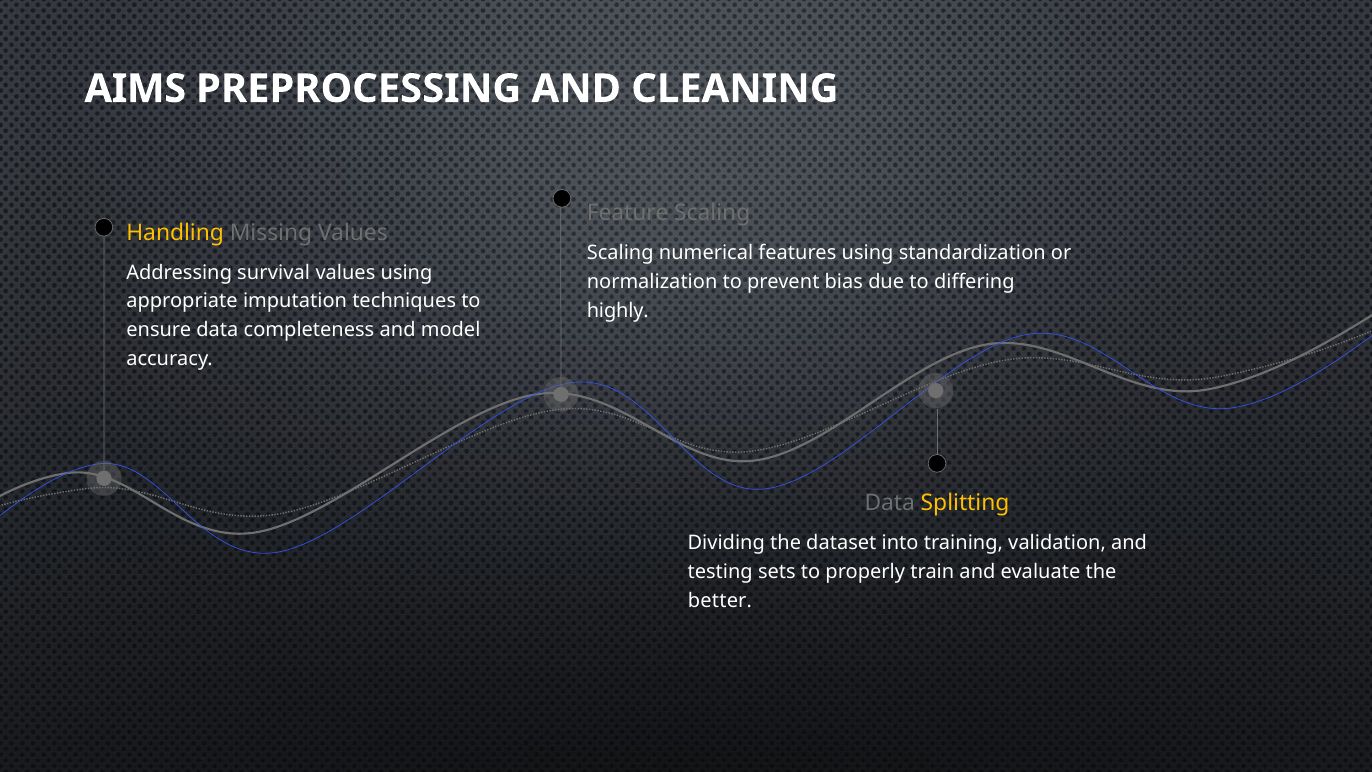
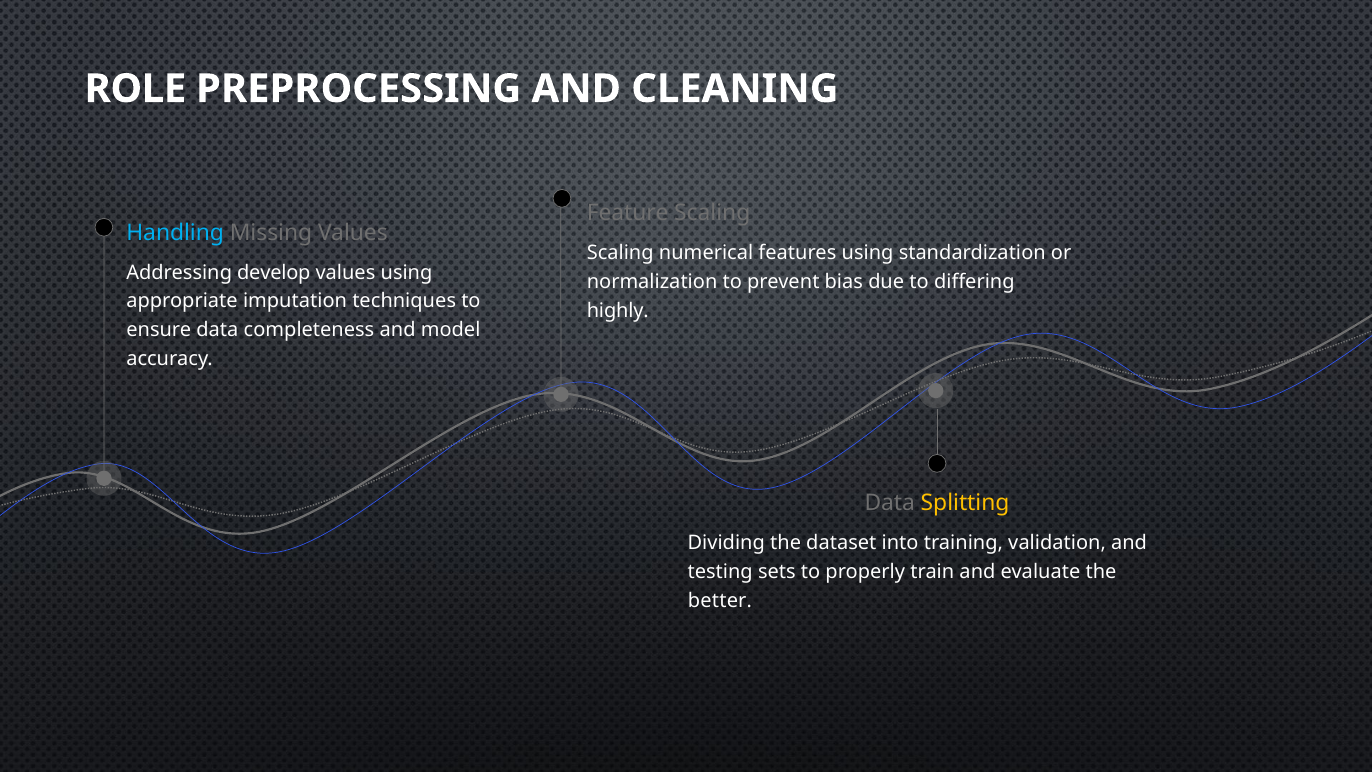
AIMS: AIMS -> ROLE
Handling colour: yellow -> light blue
survival: survival -> develop
